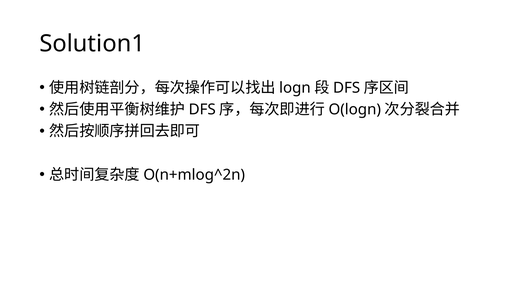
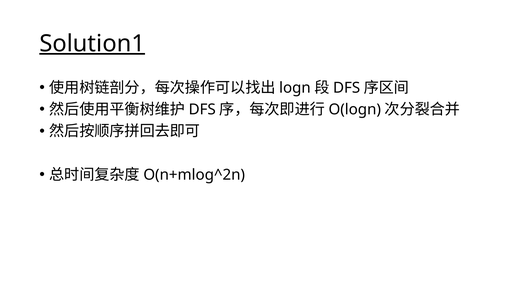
Solution1 underline: none -> present
